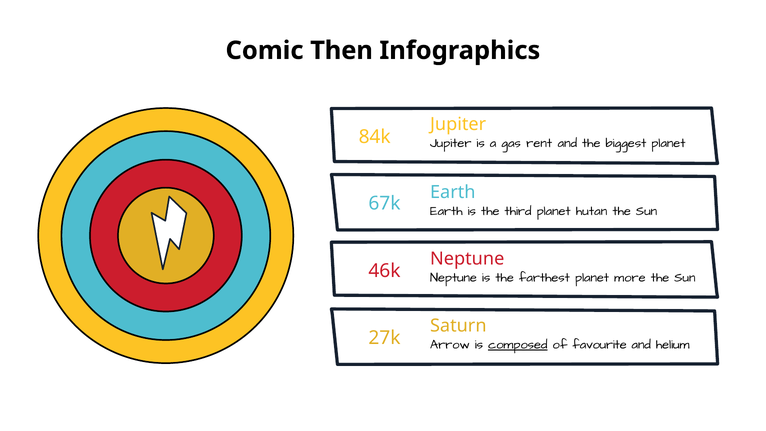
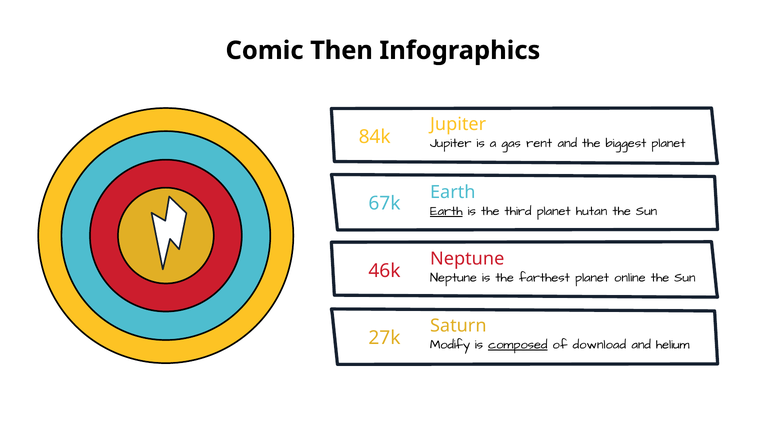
Earth at (446, 211) underline: none -> present
more: more -> online
Arrow: Arrow -> Modify
favourite: favourite -> download
